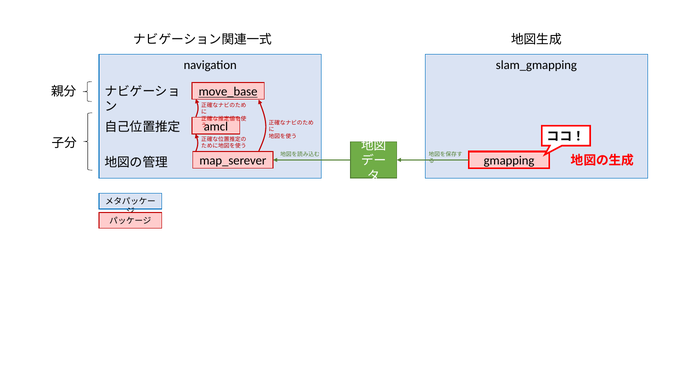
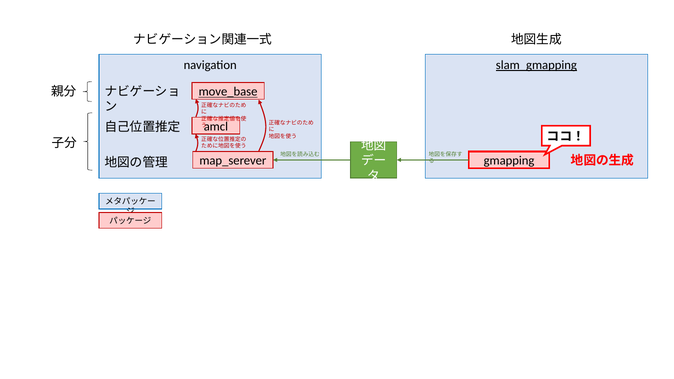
slam_gmapping underline: none -> present
